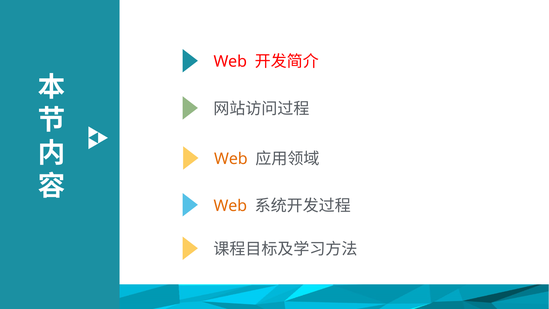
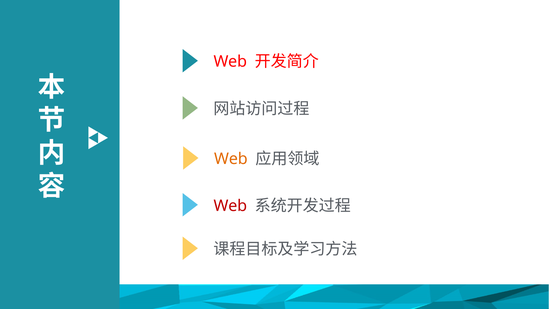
Web at (230, 206) colour: orange -> red
